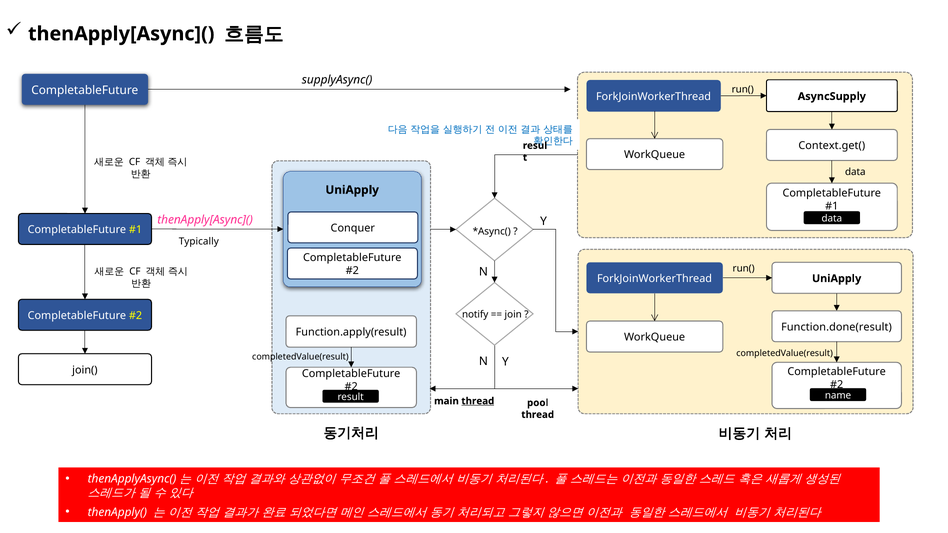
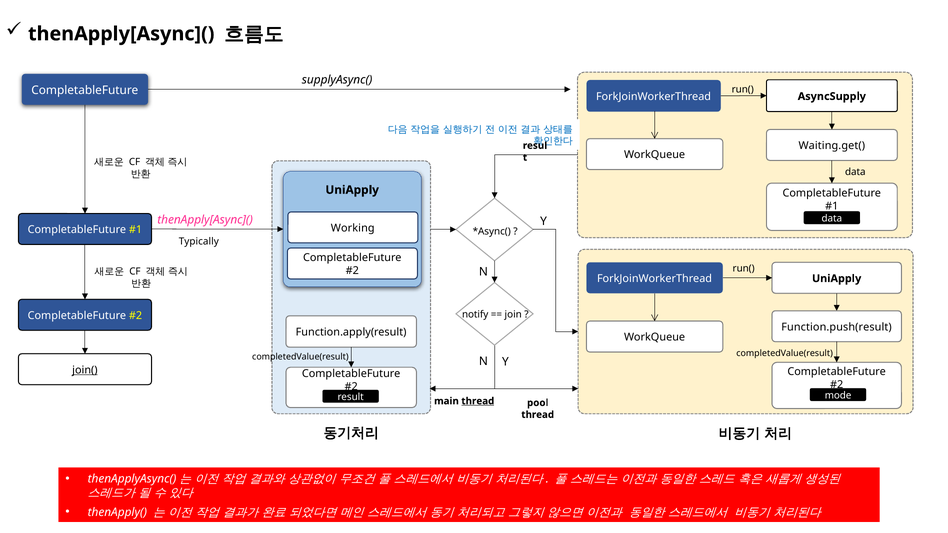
Context.get(: Context.get( -> Waiting.get(
Conquer: Conquer -> Working
Function.done(result: Function.done(result -> Function.push(result
join( underline: none -> present
name: name -> mode
